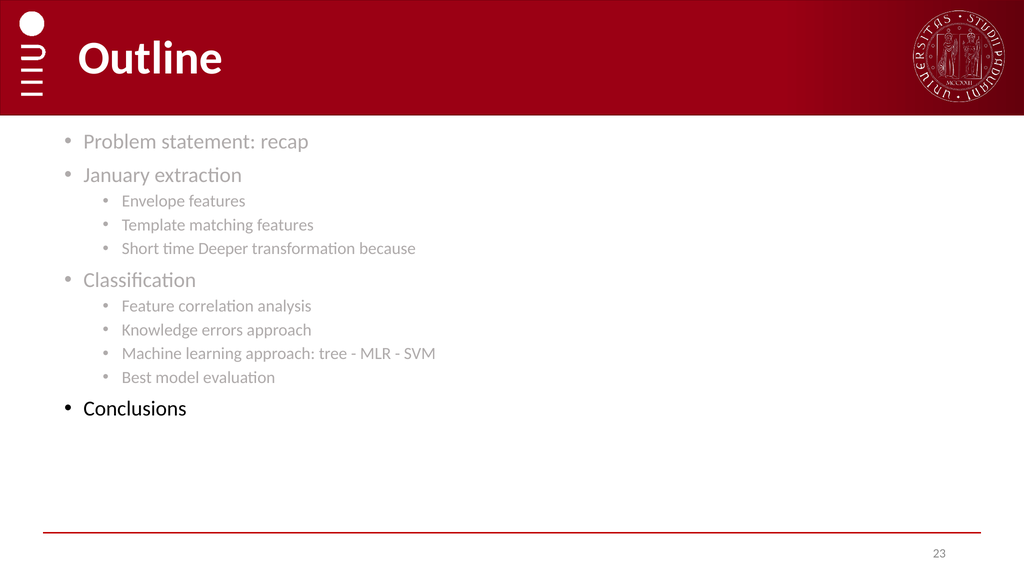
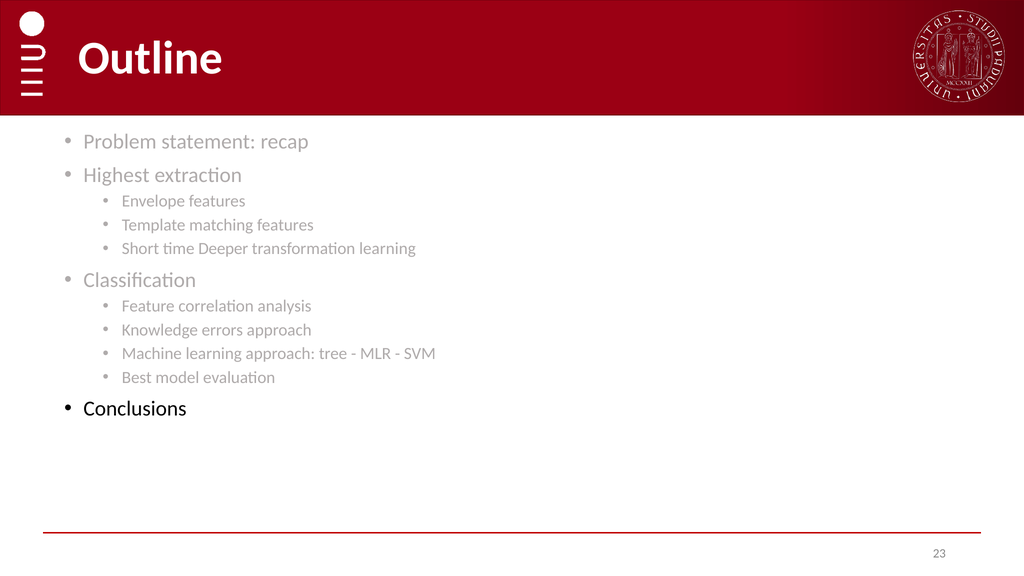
January: January -> Highest
transformation because: because -> learning
